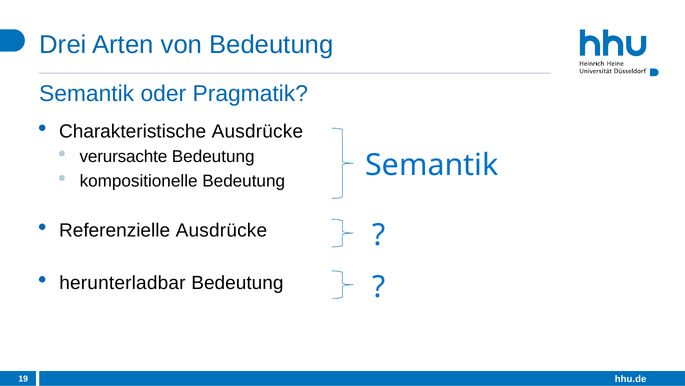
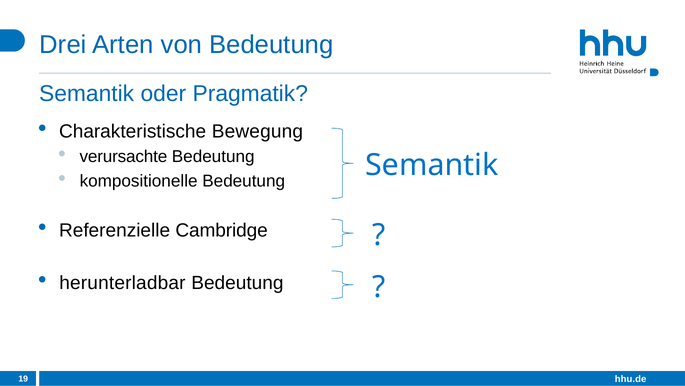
Charakteristische Ausdrücke: Ausdrücke -> Bewegung
Referenzielle Ausdrücke: Ausdrücke -> Cambridge
